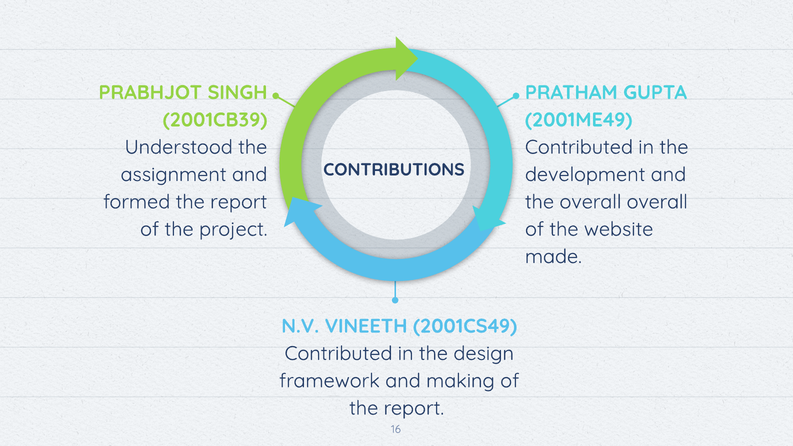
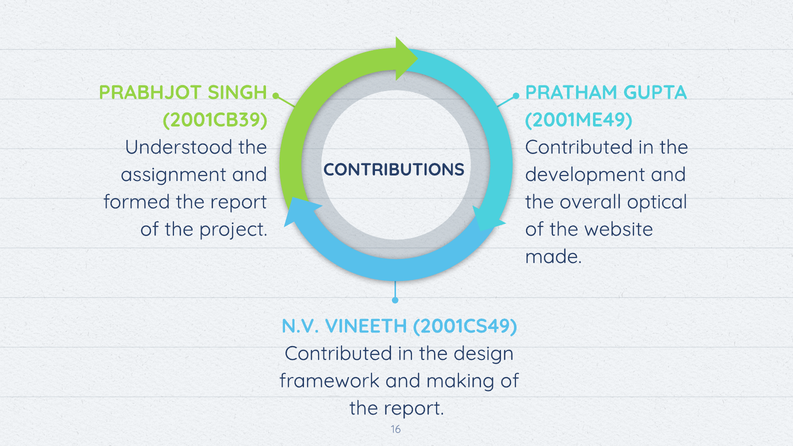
overall overall: overall -> optical
